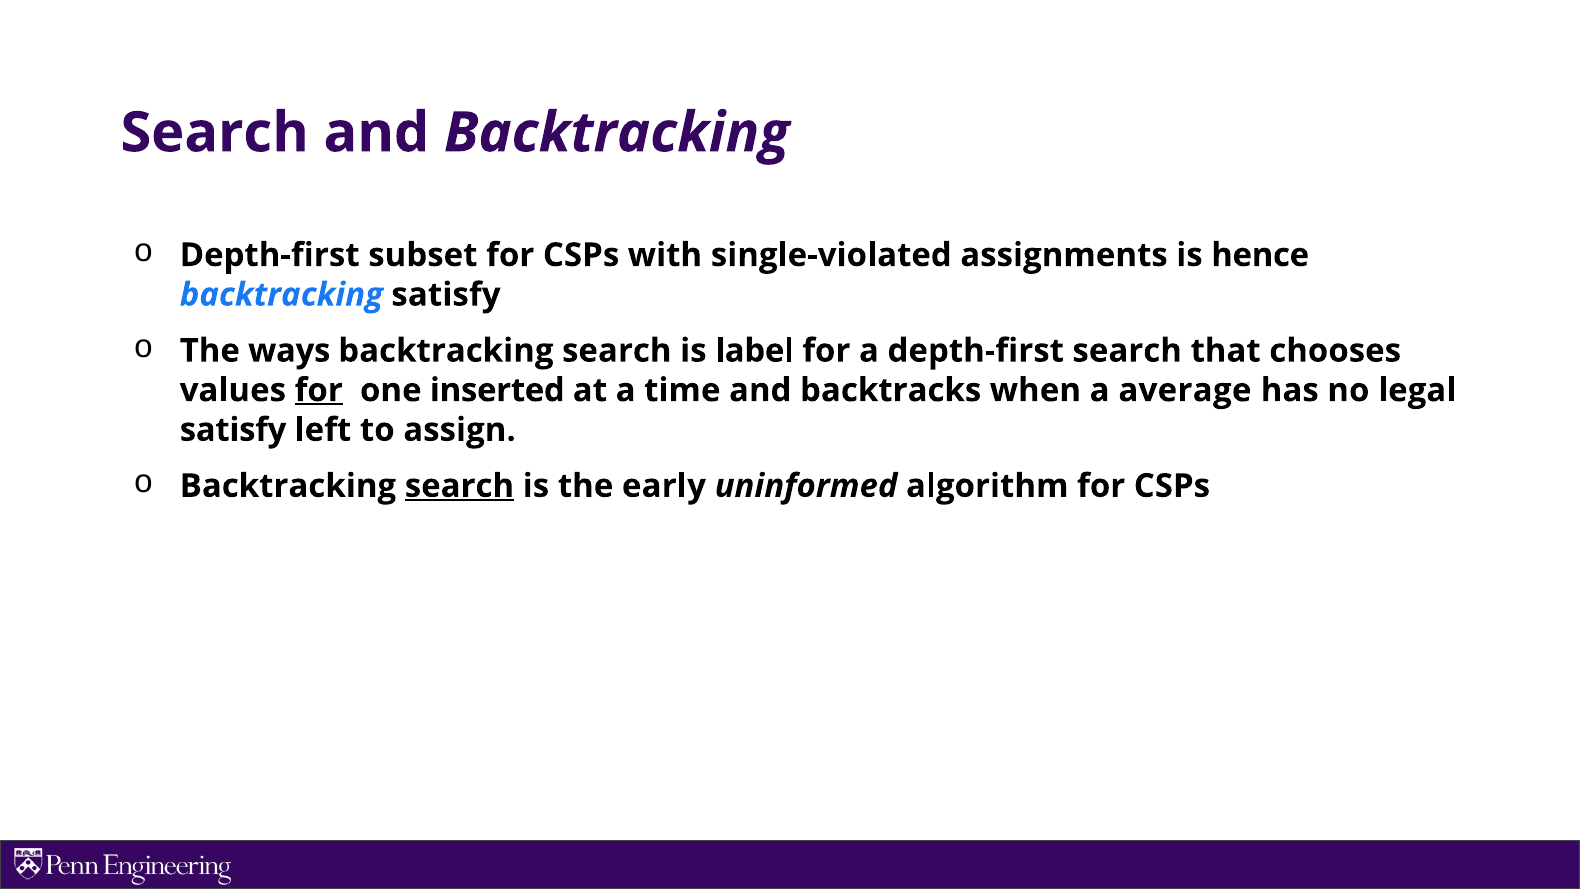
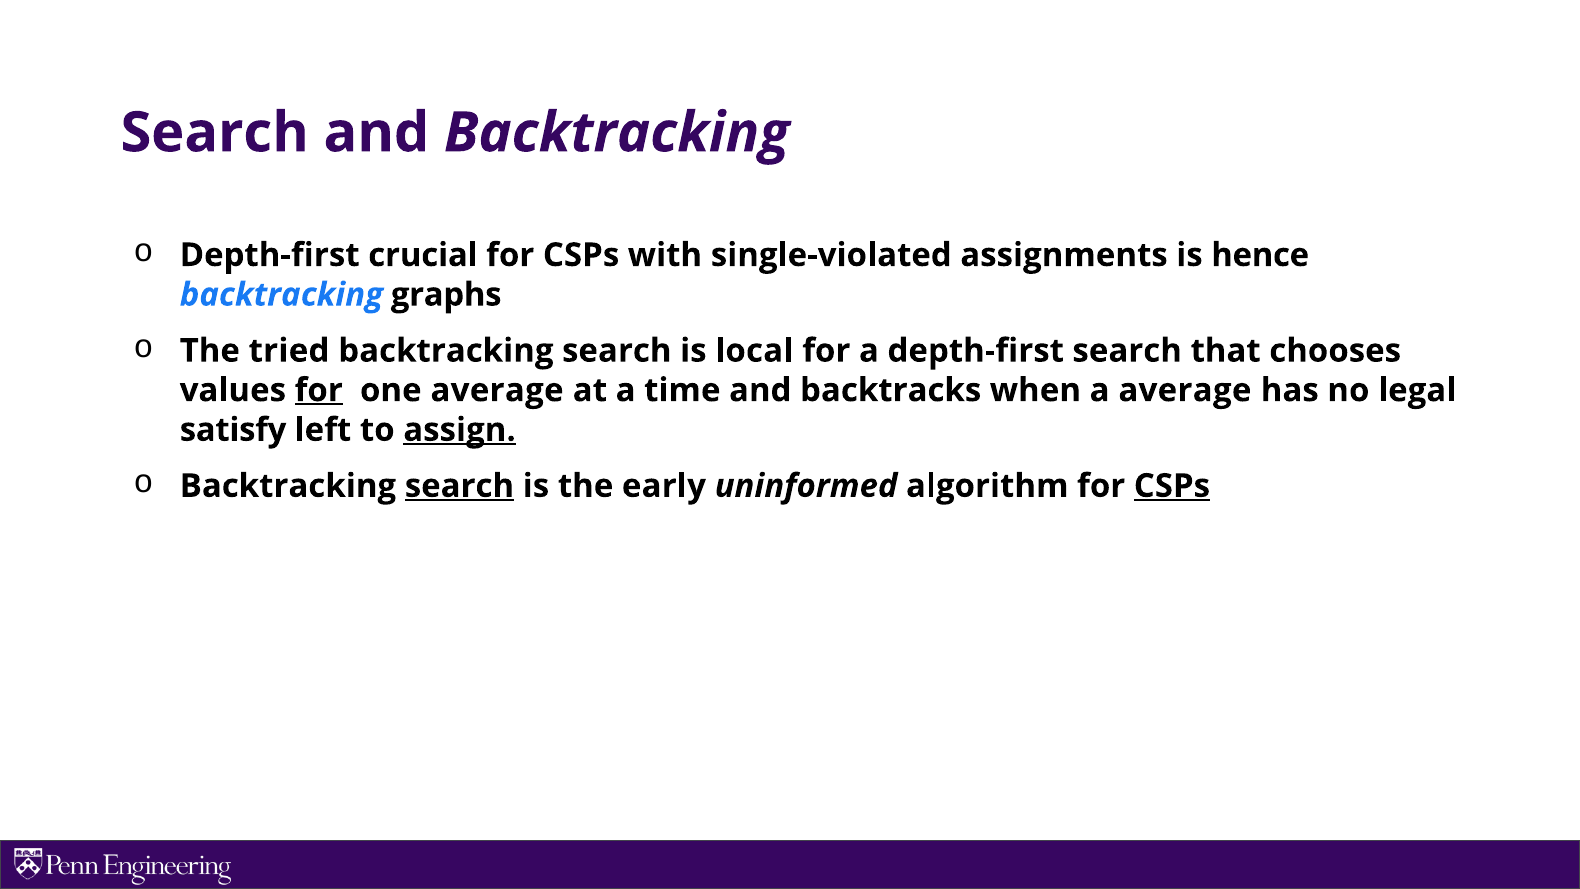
subset: subset -> crucial
backtracking satisfy: satisfy -> graphs
ways: ways -> tried
label: label -> local
one inserted: inserted -> average
assign underline: none -> present
CSPs at (1172, 486) underline: none -> present
